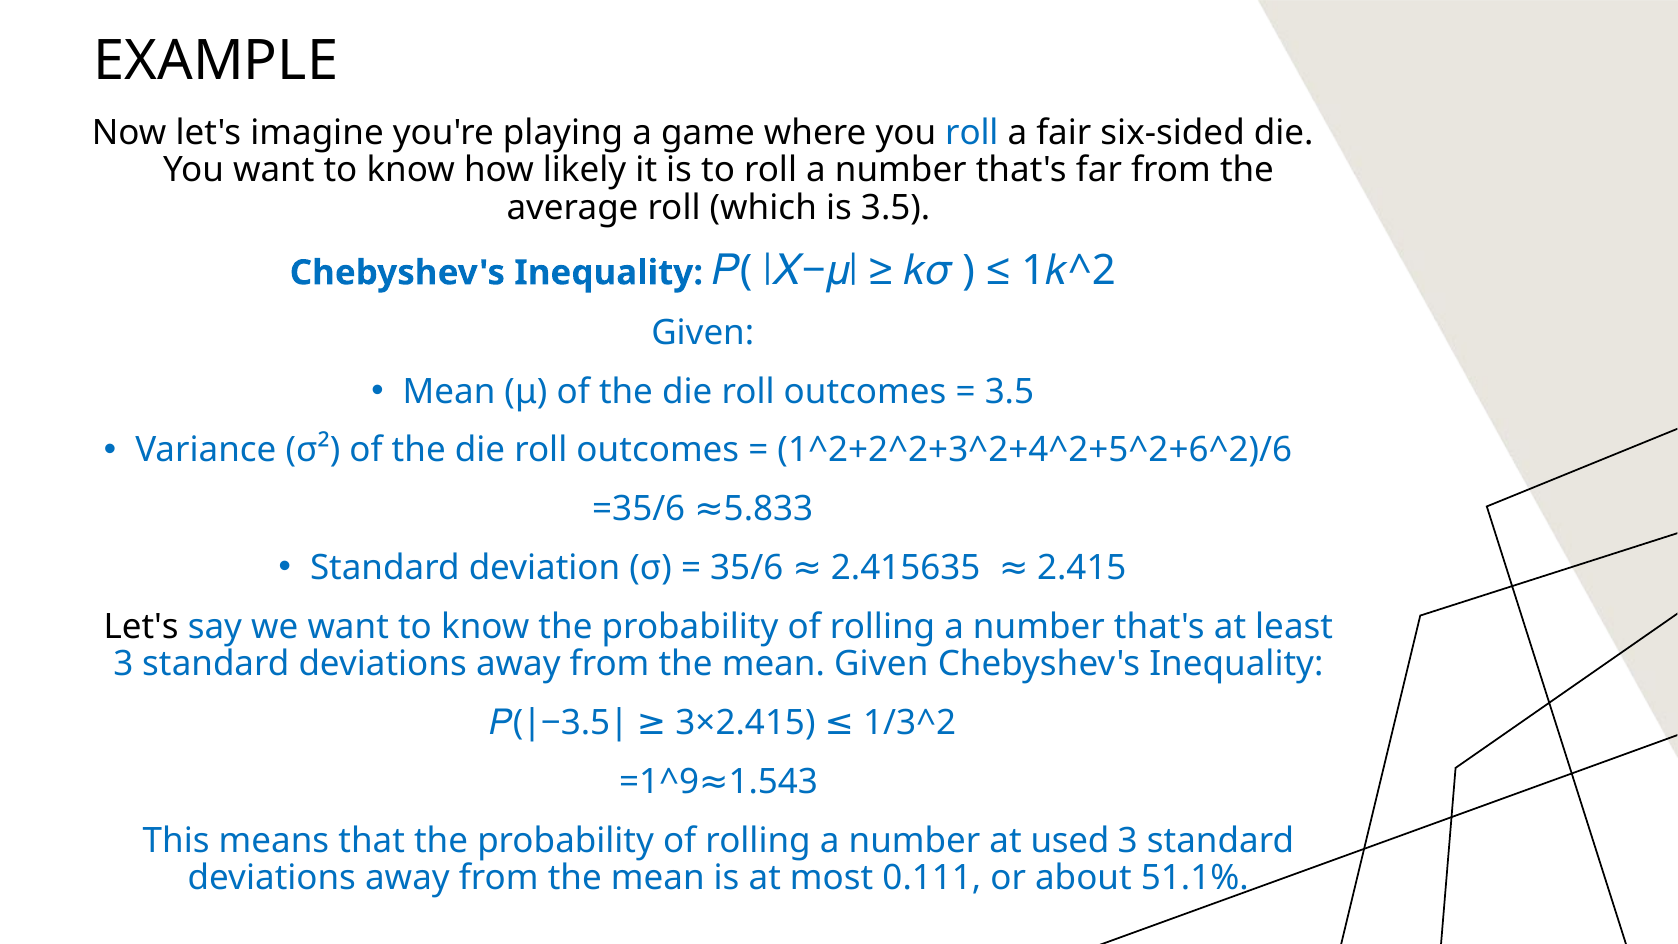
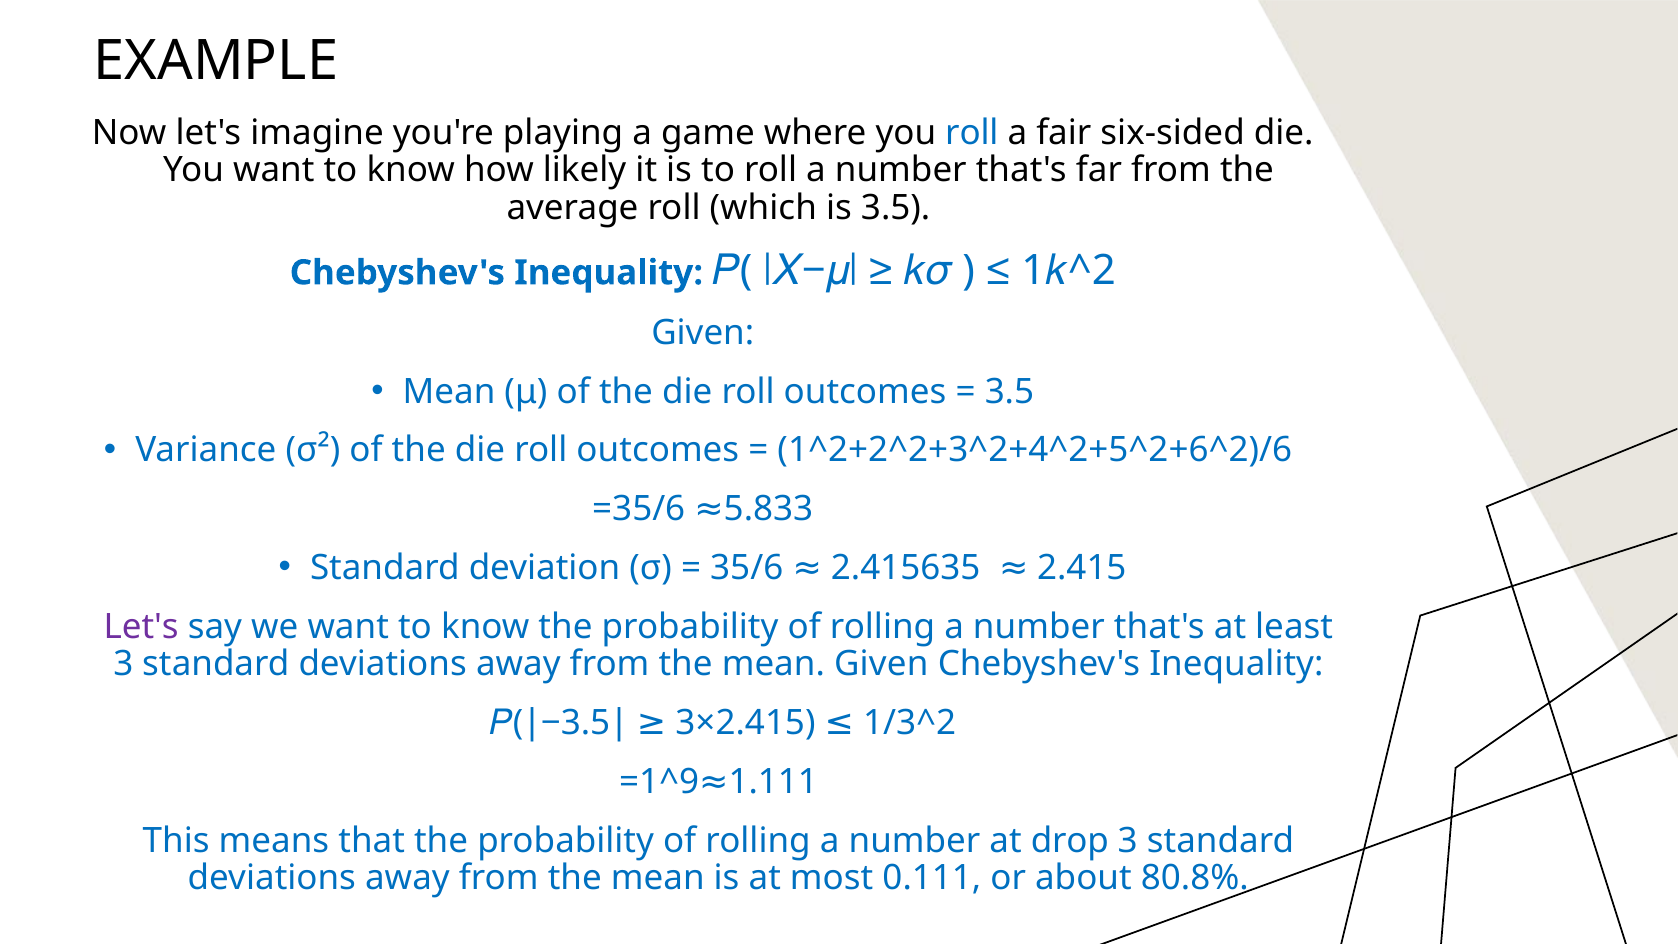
Let's at (141, 627) colour: black -> purple
1.543: 1.543 -> 1.111
used: used -> drop
51.1%: 51.1% -> 80.8%
